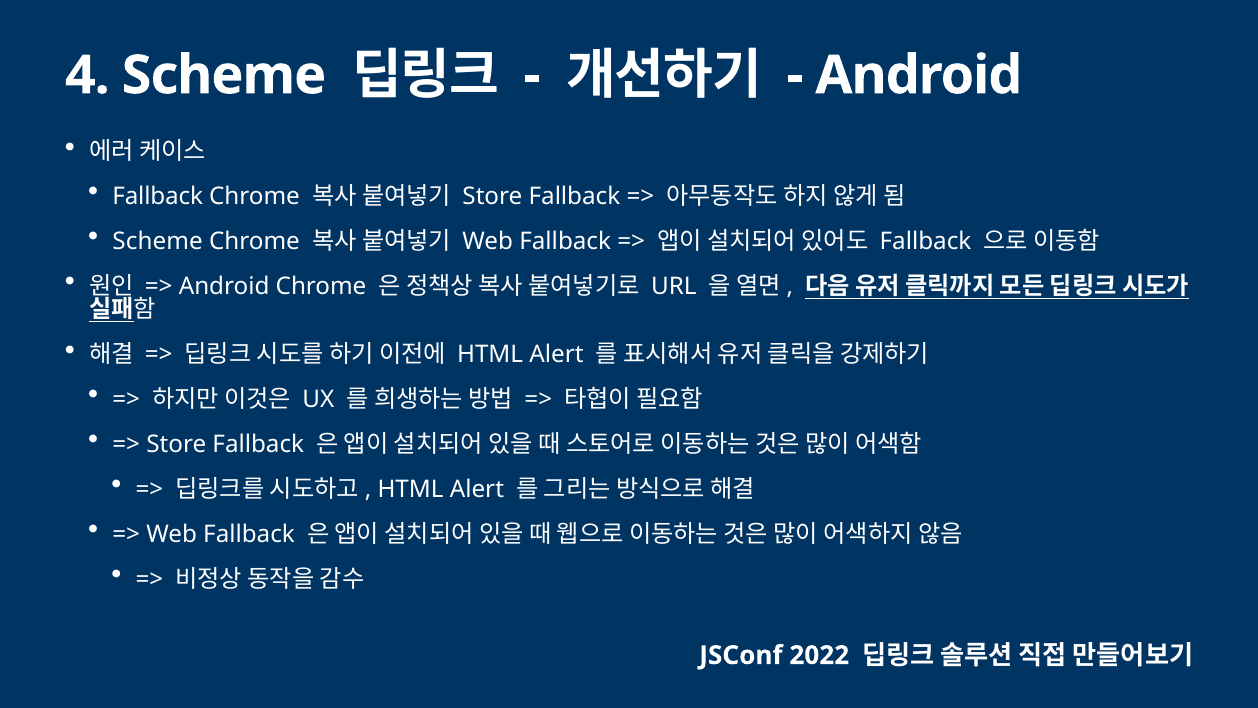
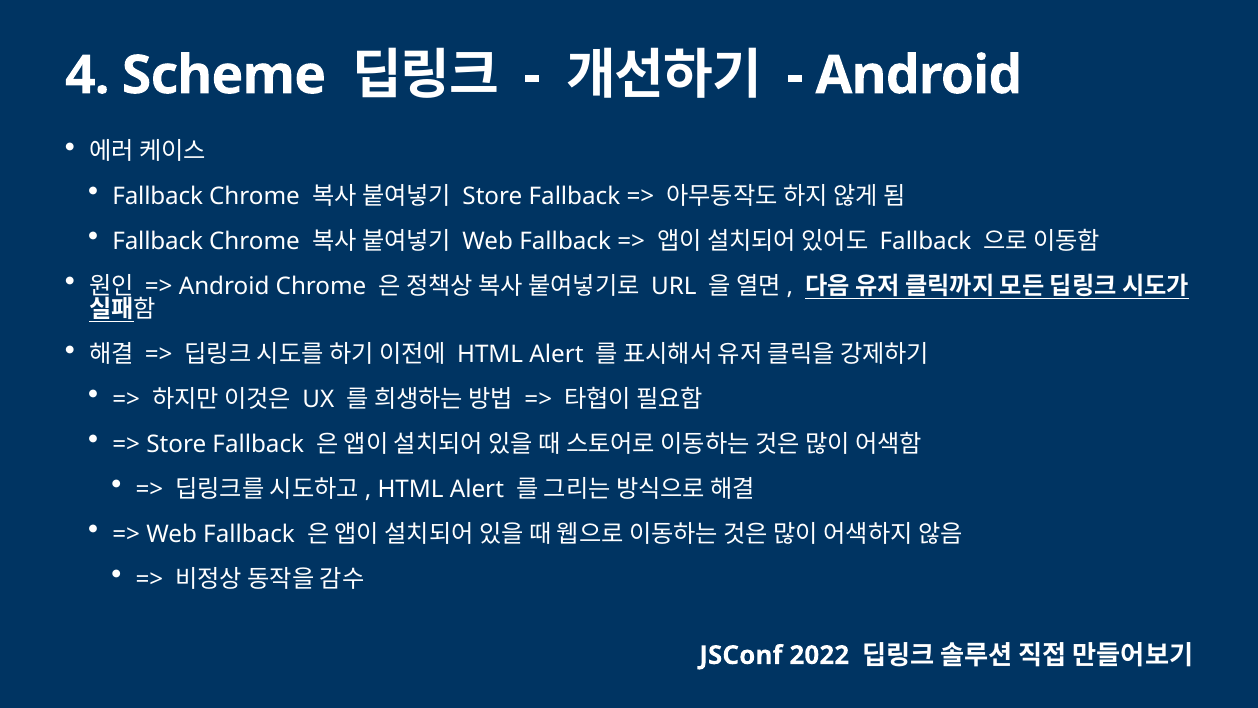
Scheme at (158, 242): Scheme -> Fallback
